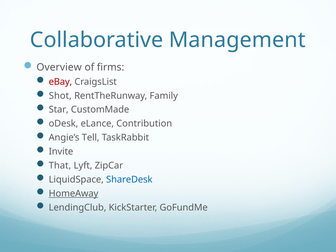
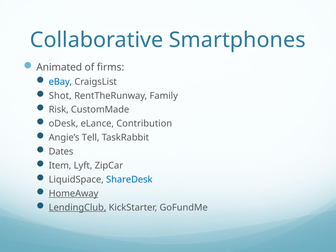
Management: Management -> Smartphones
Overview: Overview -> Animated
eBay colour: red -> blue
Star: Star -> Risk
Invite: Invite -> Dates
That: That -> Item
LendingClub underline: none -> present
